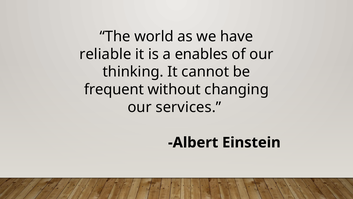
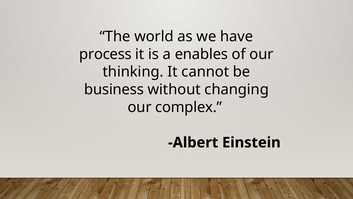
reliable: reliable -> process
frequent: frequent -> business
services: services -> complex
